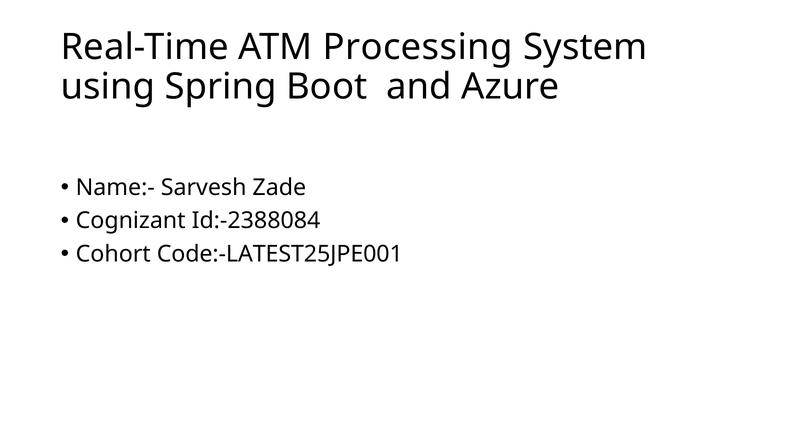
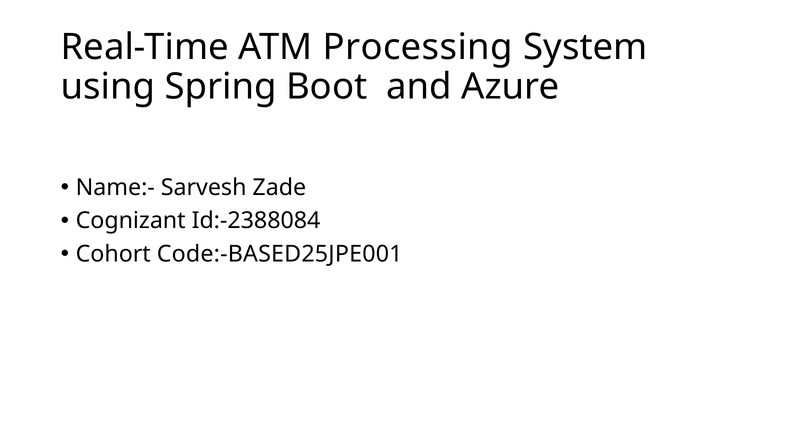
Code:-LATEST25JPE001: Code:-LATEST25JPE001 -> Code:-BASED25JPE001
